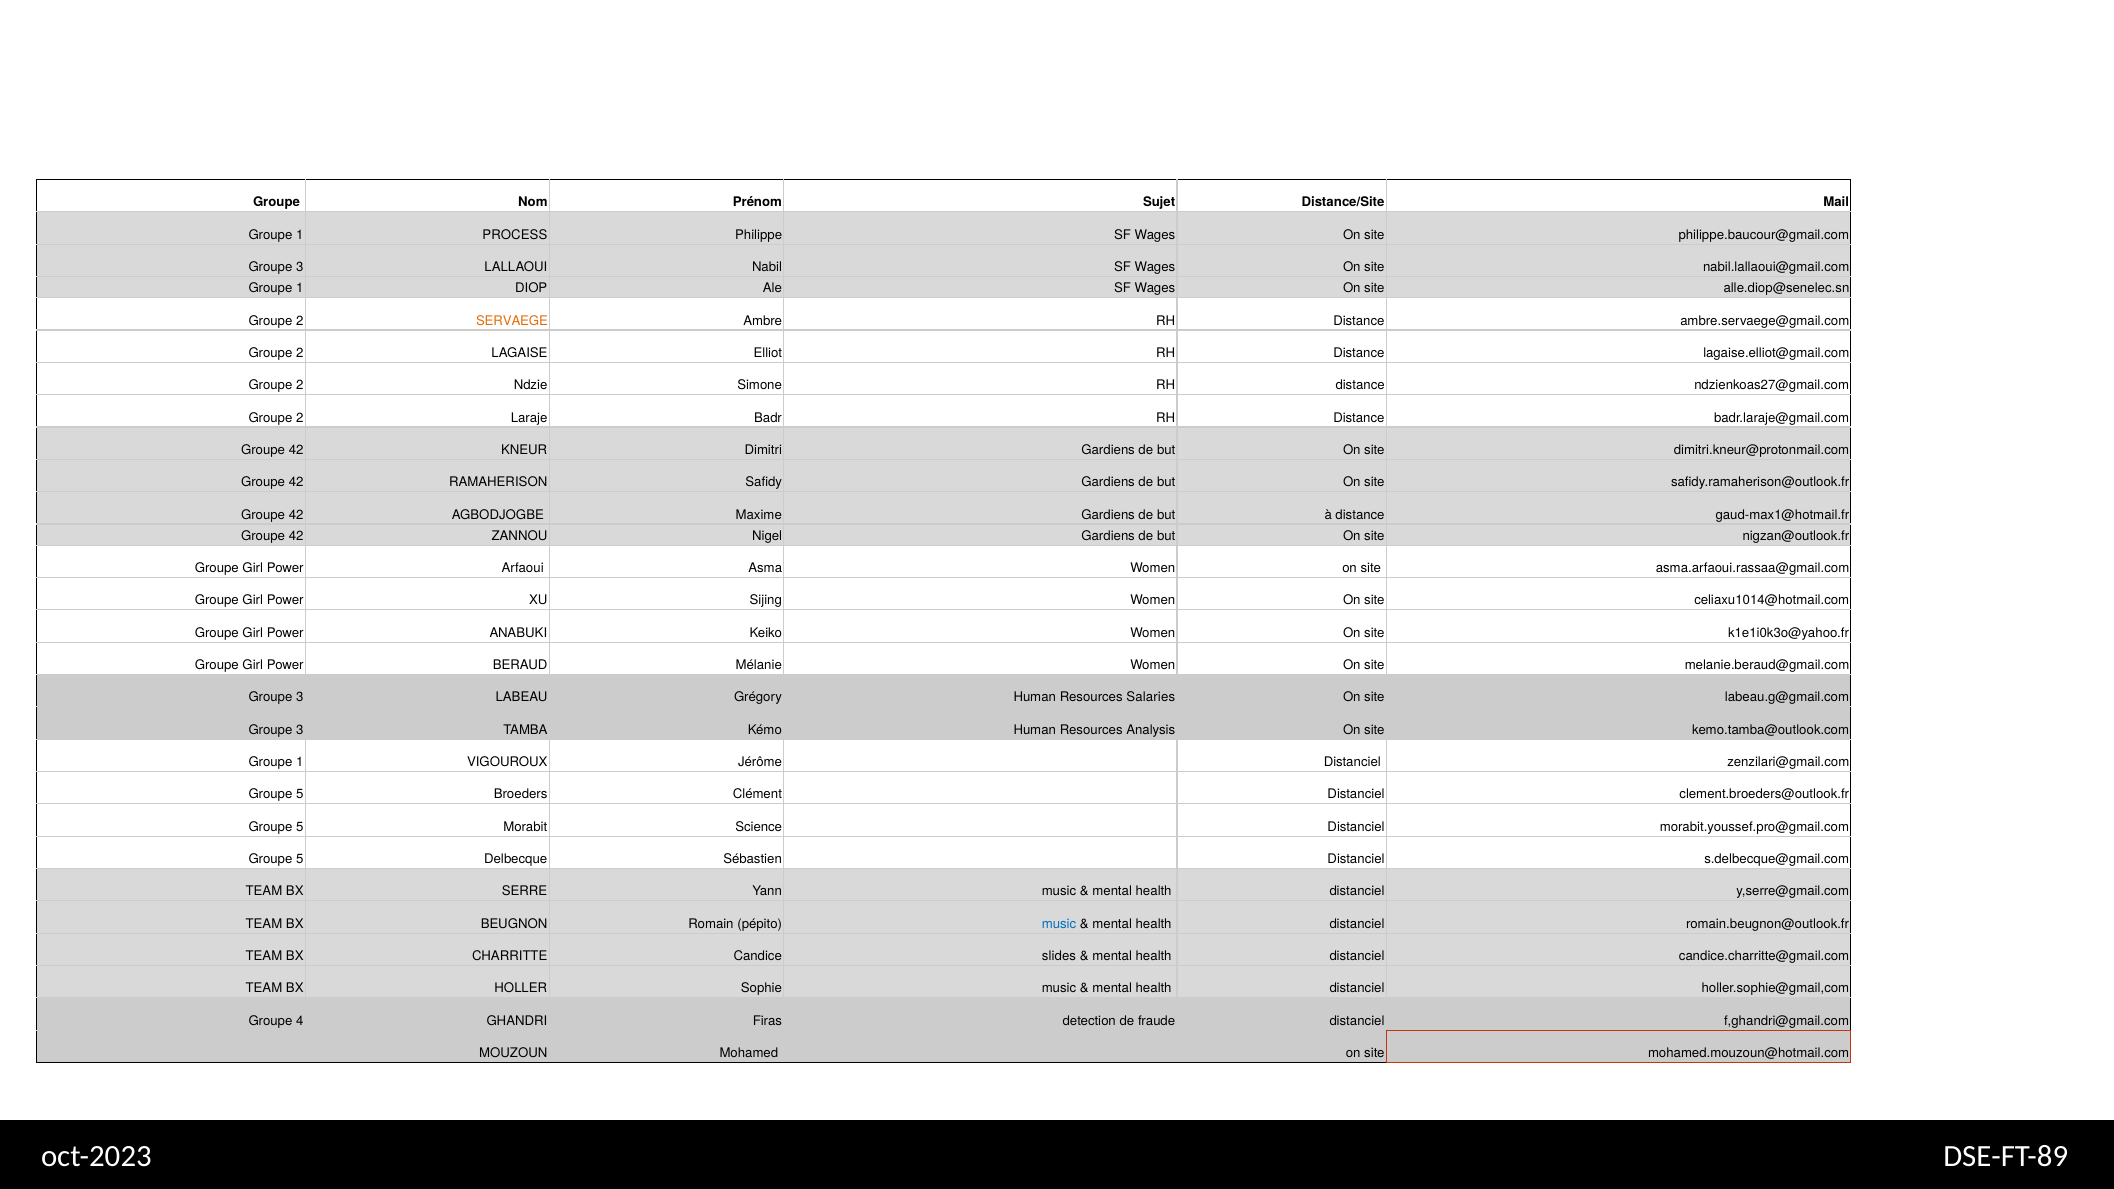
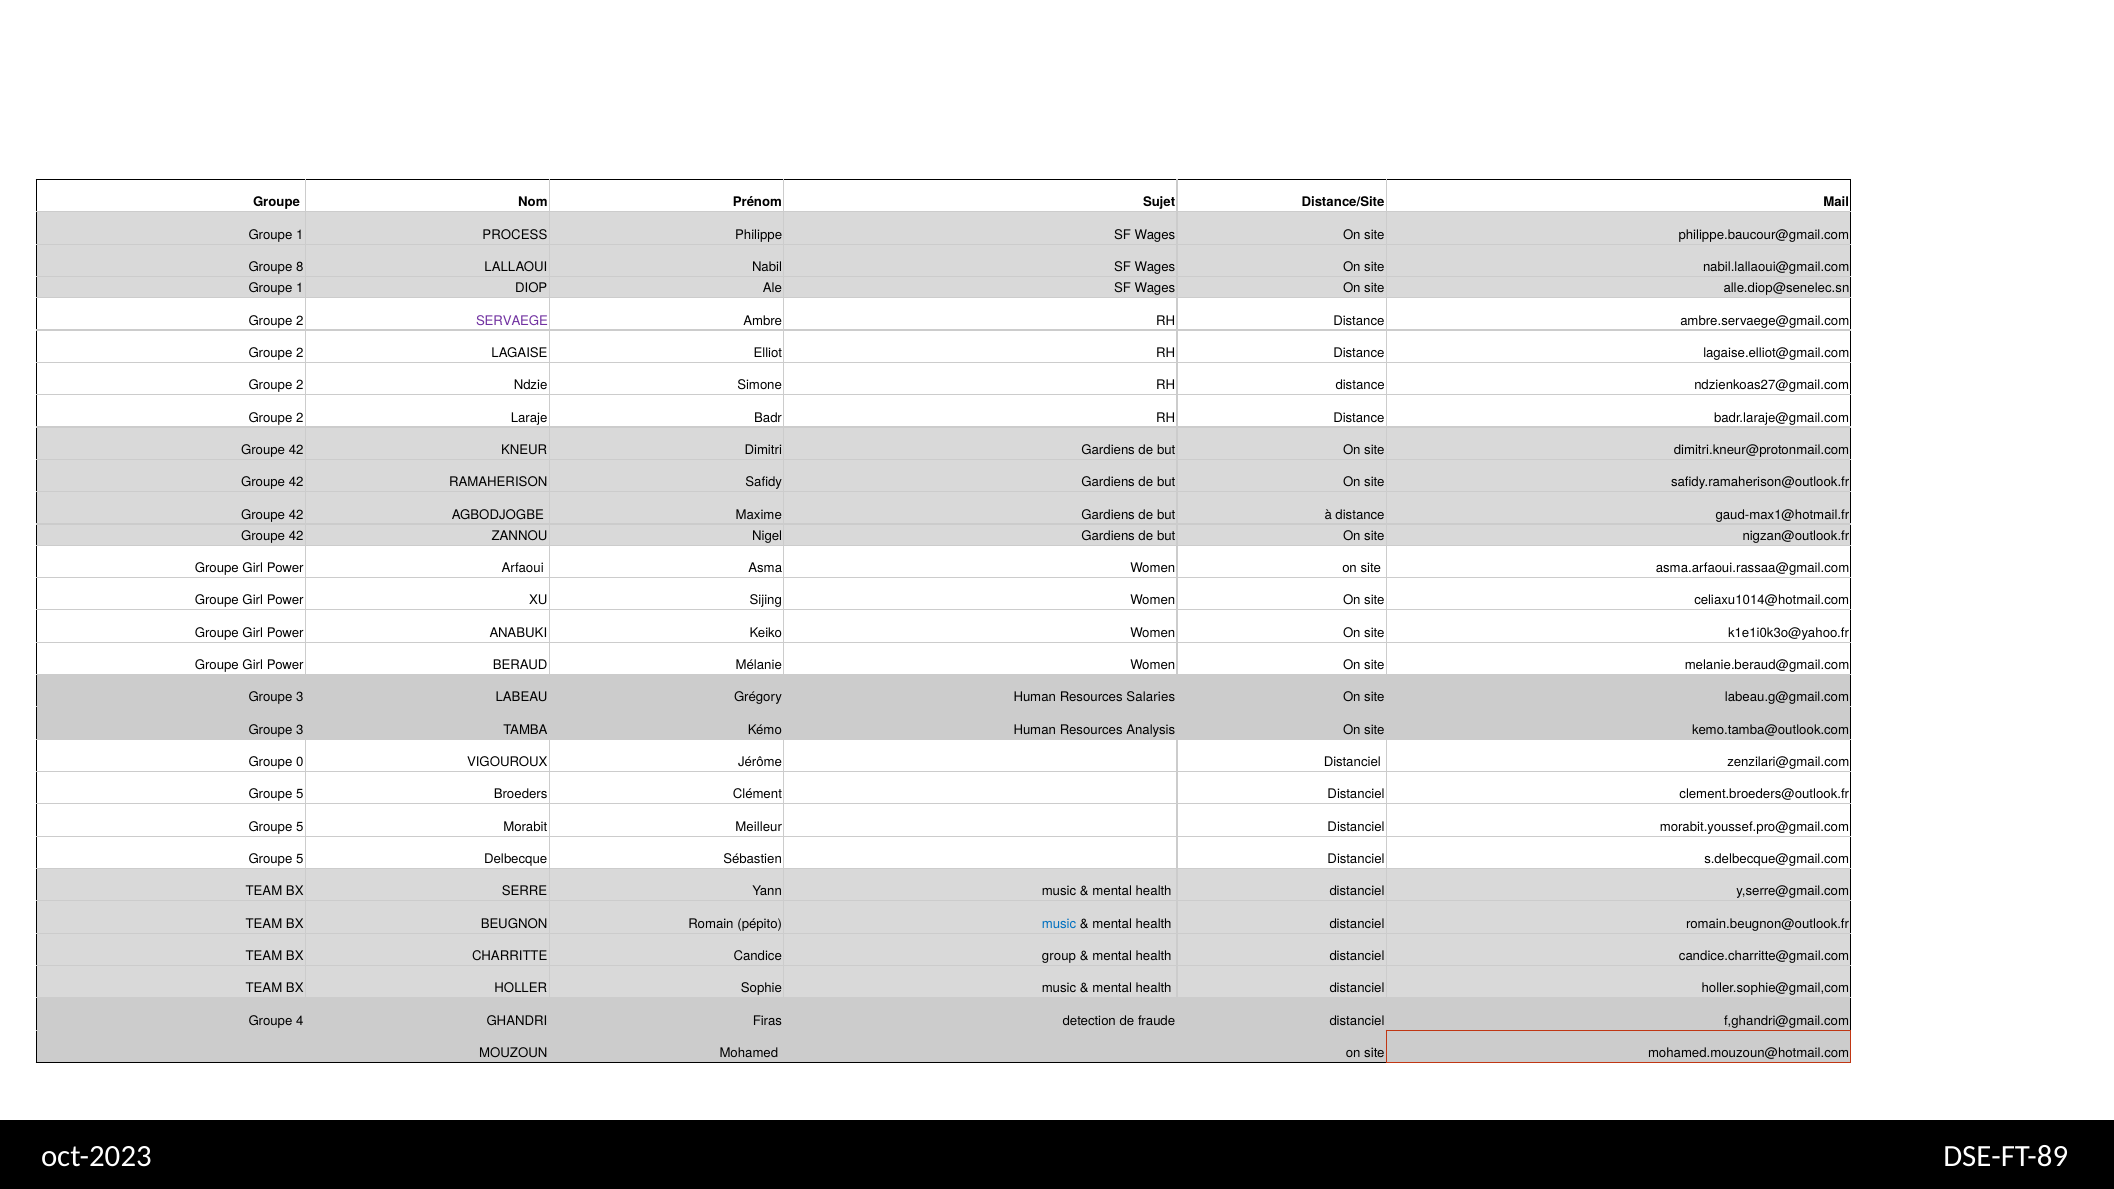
3 at (300, 267): 3 -> 8
SERVAEGE colour: orange -> purple
1 at (300, 762): 1 -> 0
Science: Science -> Meilleur
slides: slides -> group
